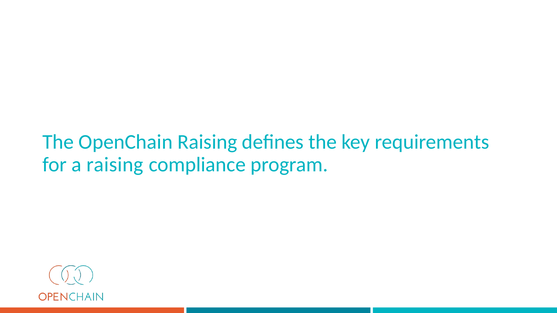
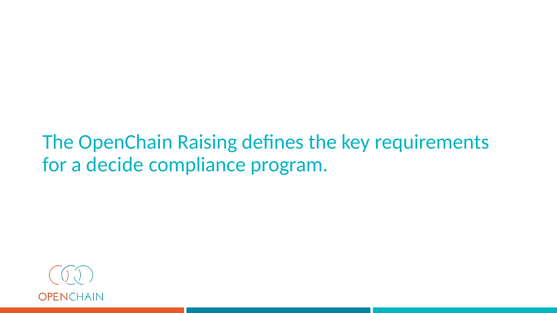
a raising: raising -> decide
